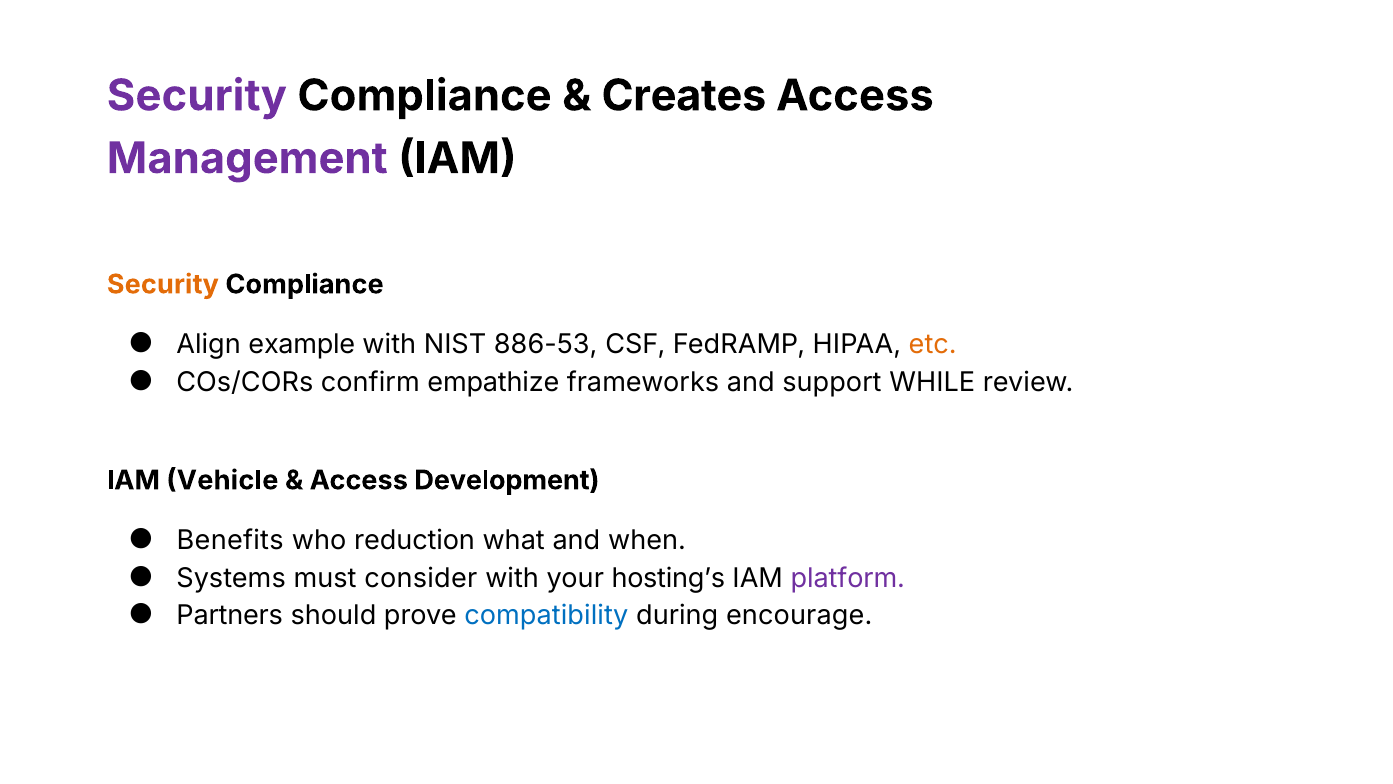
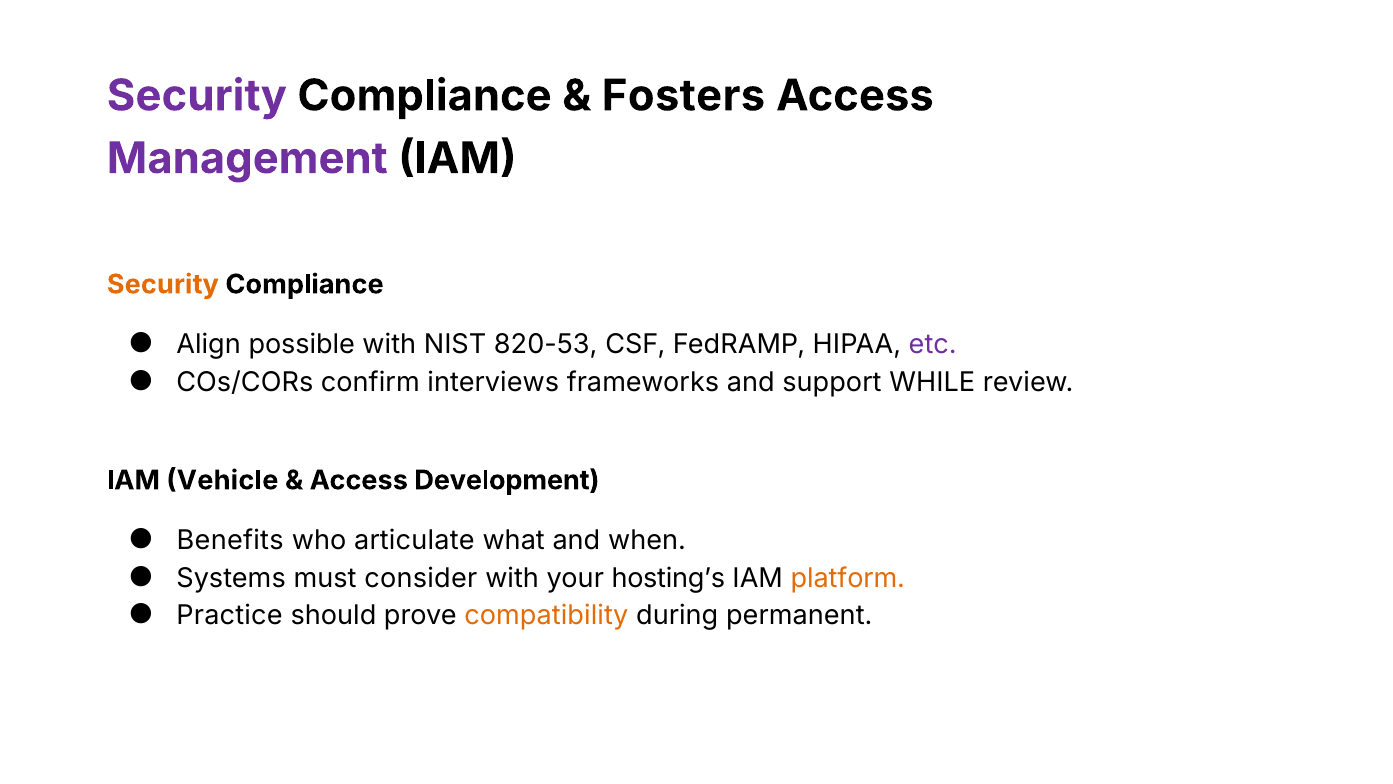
Creates: Creates -> Fosters
example: example -> possible
886-53: 886-53 -> 820-53
etc colour: orange -> purple
empathize: empathize -> interviews
reduction: reduction -> articulate
platform colour: purple -> orange
Partners: Partners -> Practice
compatibility colour: blue -> orange
encourage: encourage -> permanent
